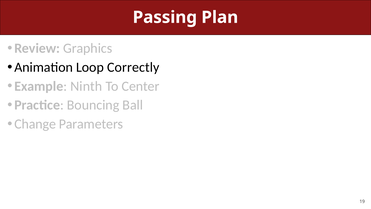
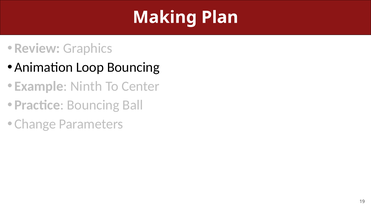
Passing: Passing -> Making
Loop Correctly: Correctly -> Bouncing
